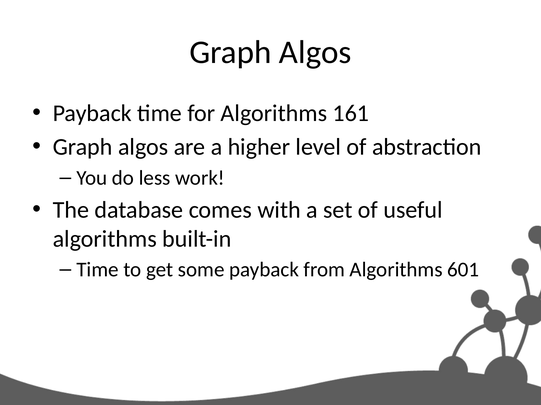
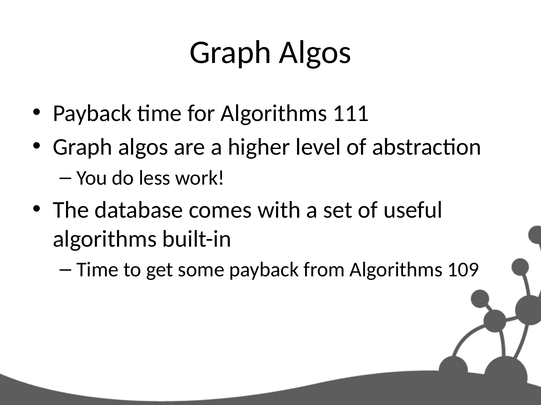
161: 161 -> 111
601: 601 -> 109
